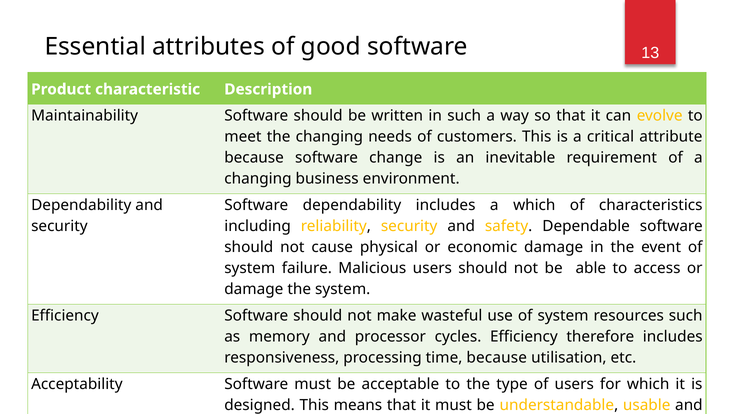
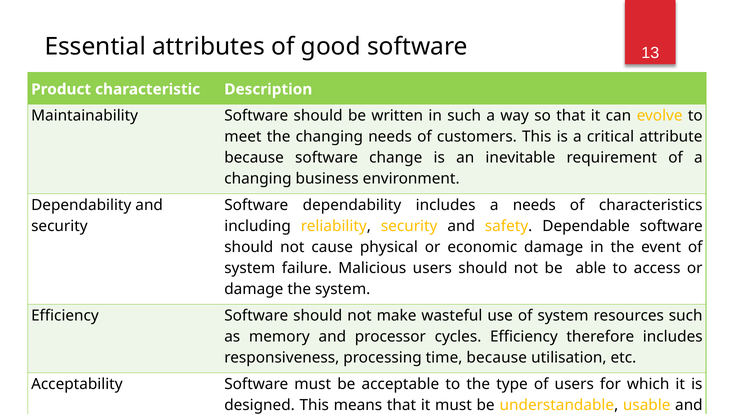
a which: which -> needs
